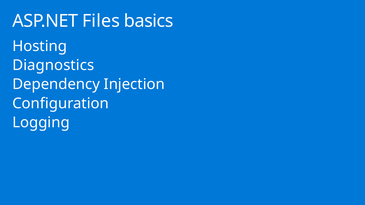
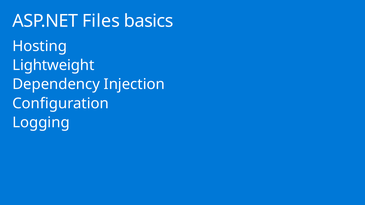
Diagnostics: Diagnostics -> Lightweight
